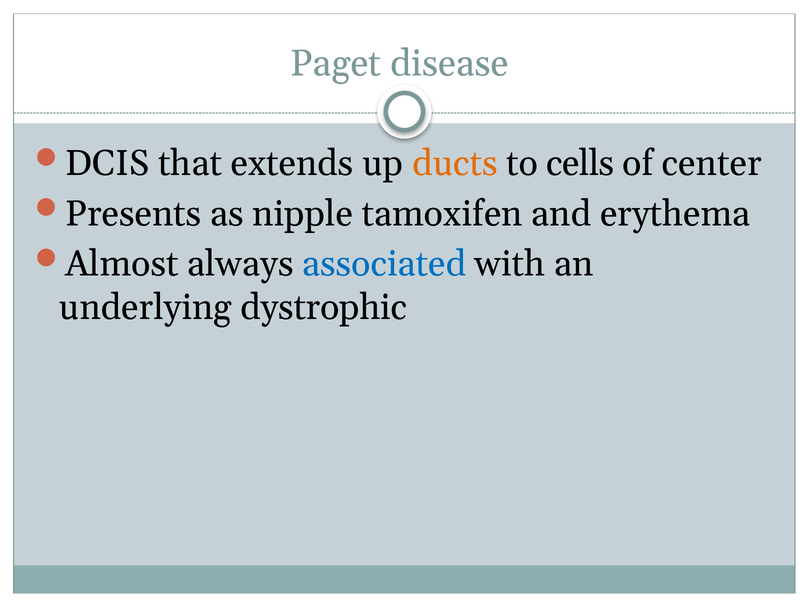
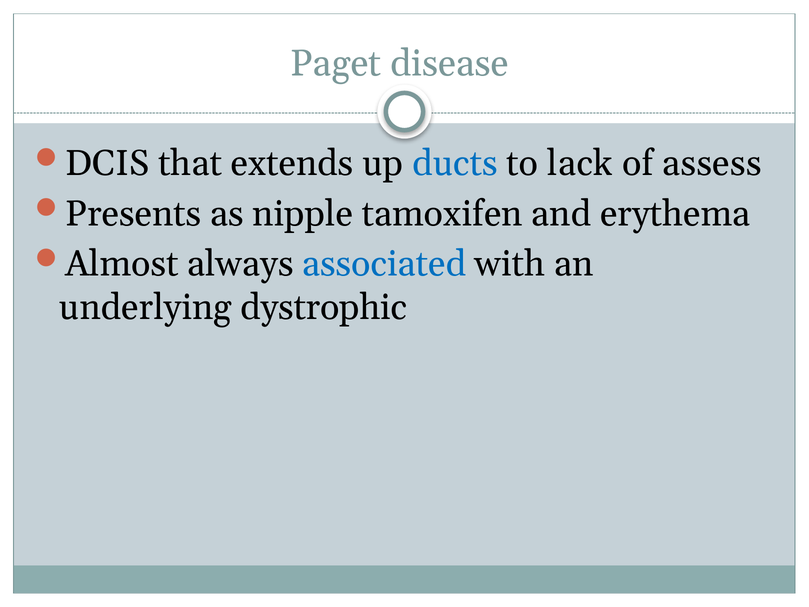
ducts colour: orange -> blue
cells: cells -> lack
center: center -> assess
